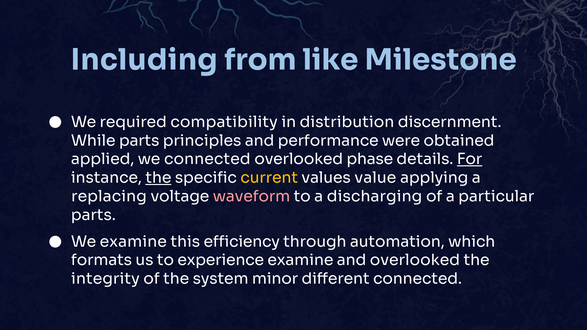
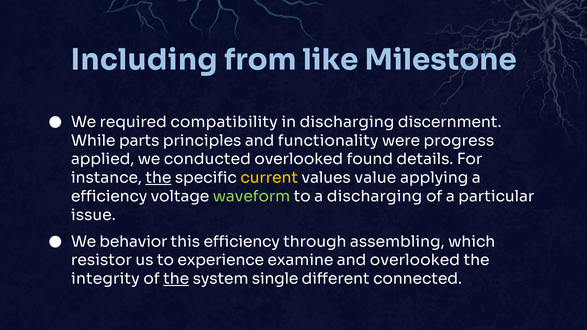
in distribution: distribution -> discharging
performance: performance -> functionality
obtained: obtained -> progress
we connected: connected -> conducted
phase: phase -> found
For underline: present -> none
replacing at (109, 196): replacing -> efficiency
waveform colour: pink -> light green
parts at (93, 215): parts -> issue
We examine: examine -> behavior
automation: automation -> assembling
formats: formats -> resistor
the at (176, 279) underline: none -> present
minor: minor -> single
